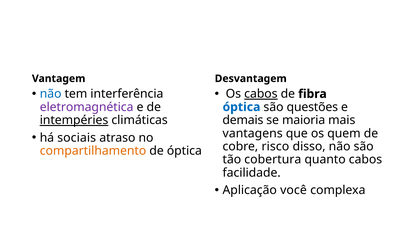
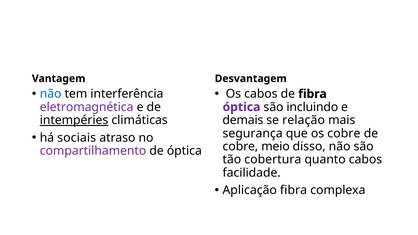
cabos at (261, 94) underline: present -> none
óptica at (241, 107) colour: blue -> purple
questões: questões -> incluindo
maioria: maioria -> relação
vantagens: vantagens -> segurança
os quem: quem -> cobre
risco: risco -> meio
compartilhamento colour: orange -> purple
Aplicação você: você -> fibra
